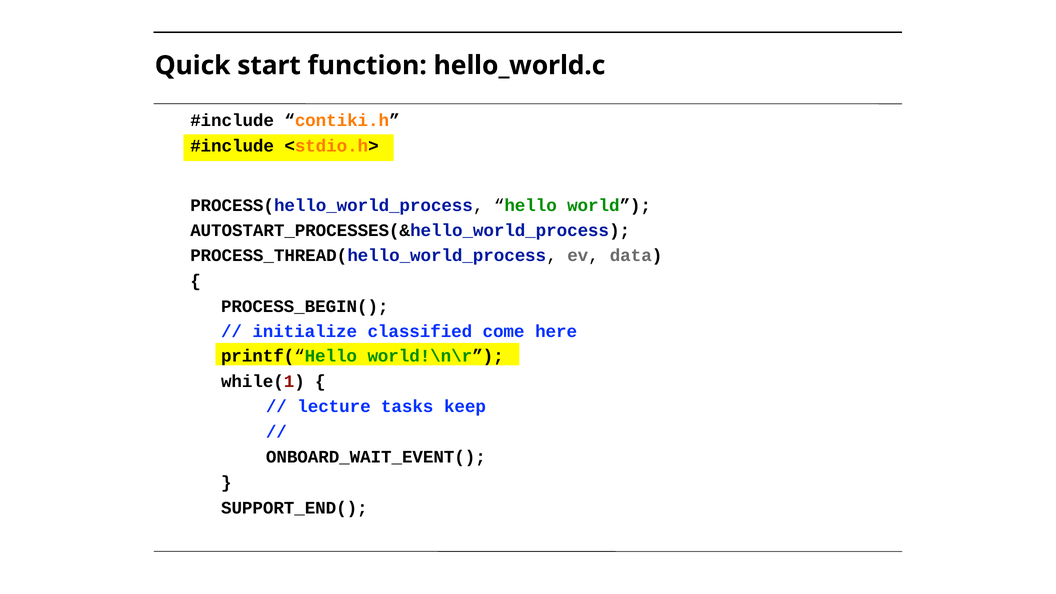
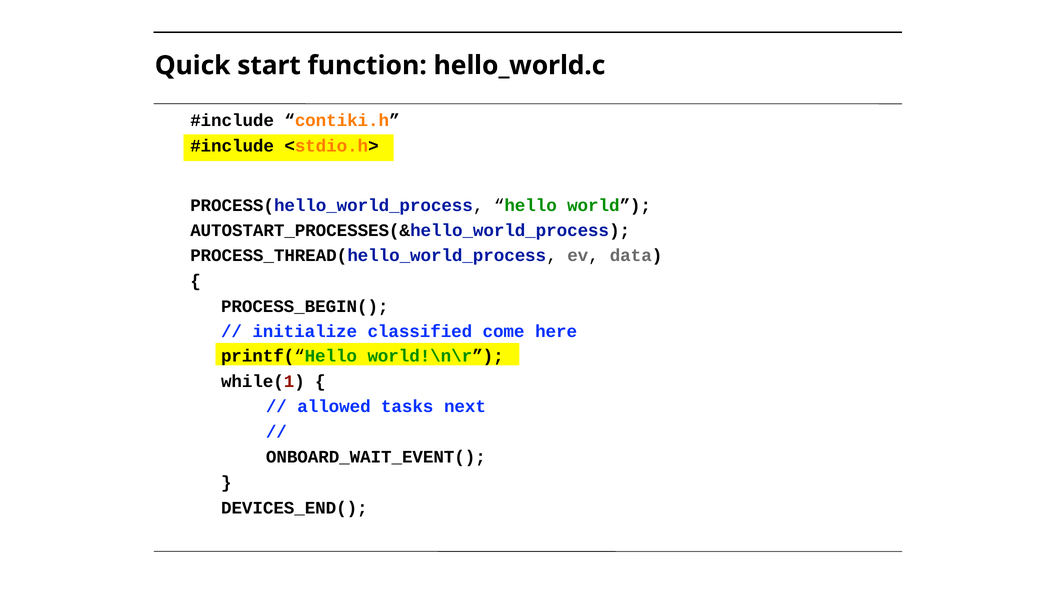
lecture: lecture -> allowed
keep: keep -> next
SUPPORT_END(: SUPPORT_END( -> DEVICES_END(
